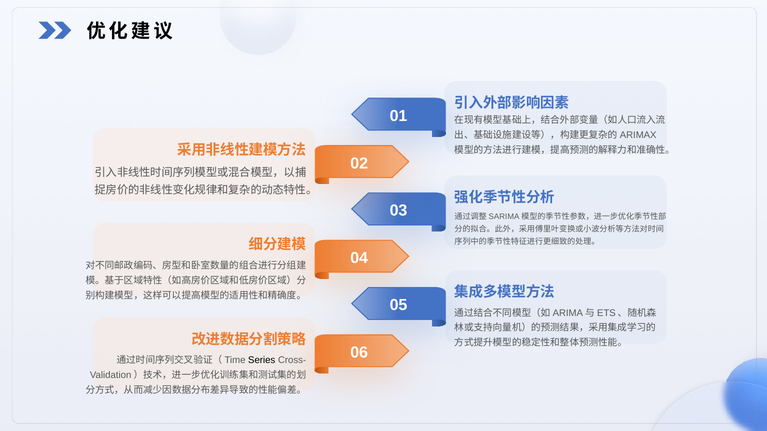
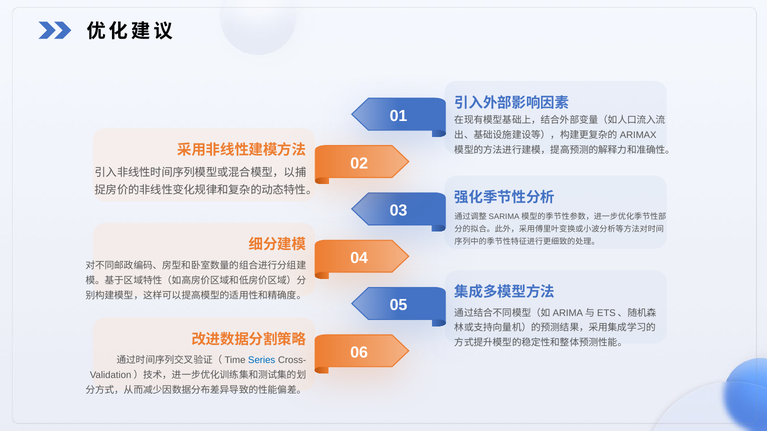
Series colour: black -> blue
